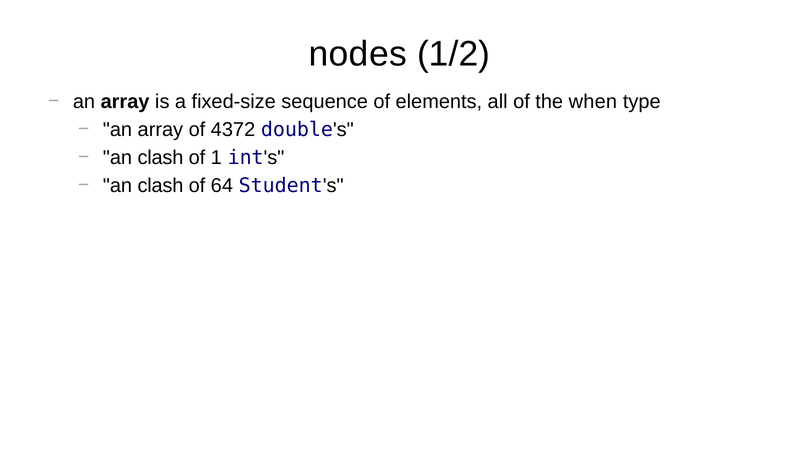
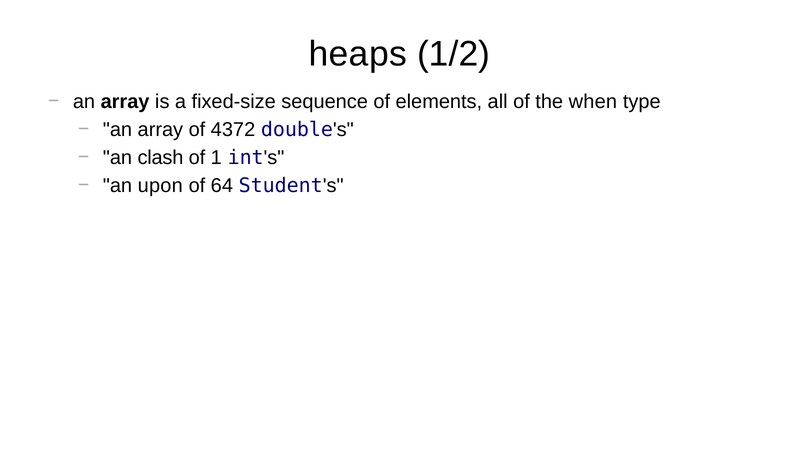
nodes: nodes -> heaps
clash at (160, 185): clash -> upon
